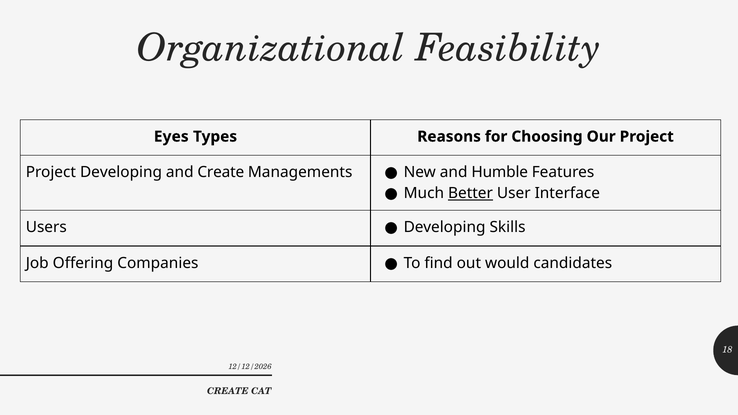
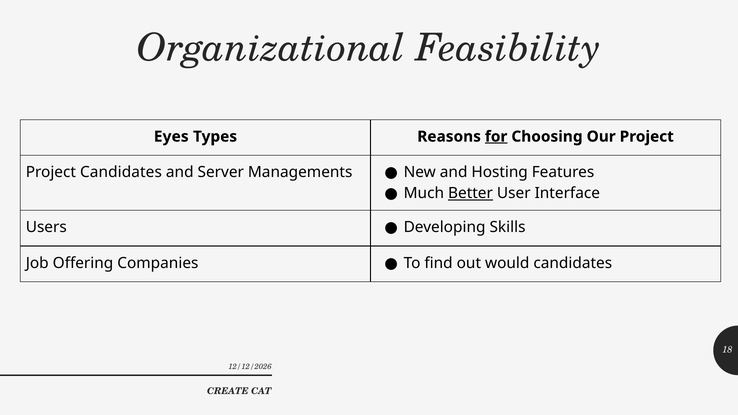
for underline: none -> present
Project Developing: Developing -> Candidates
and Create: Create -> Server
Humble: Humble -> Hosting
